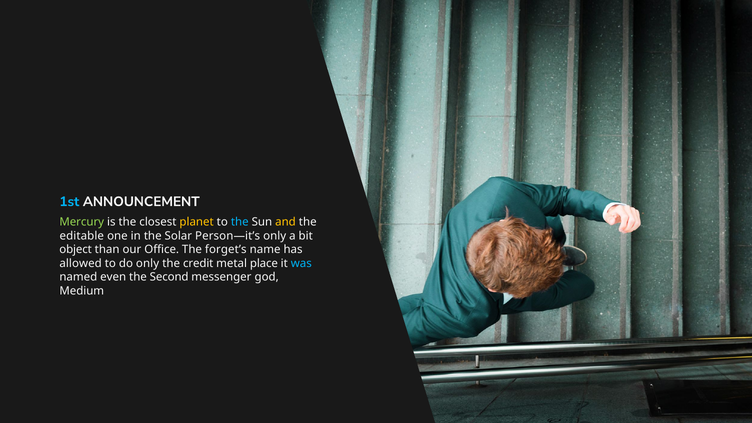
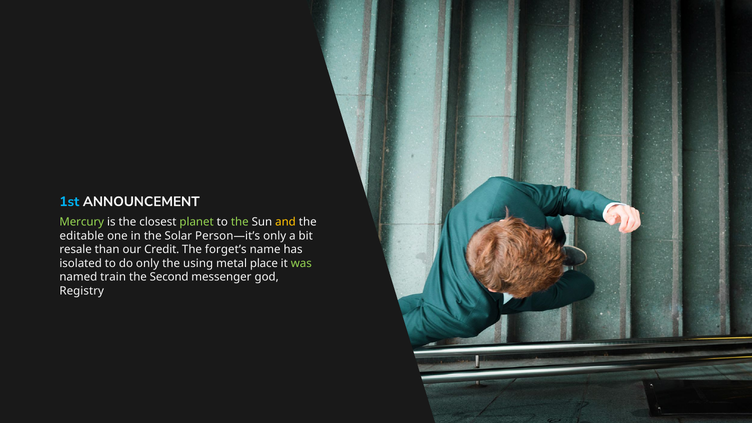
planet colour: yellow -> light green
the at (240, 222) colour: light blue -> light green
object: object -> resale
Office: Office -> Credit
allowed: allowed -> isolated
credit: credit -> using
was colour: light blue -> light green
even: even -> train
Medium: Medium -> Registry
